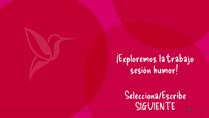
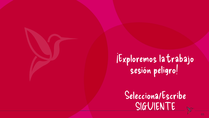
humor: humor -> peligro
